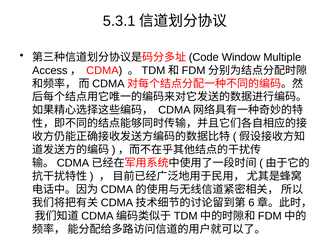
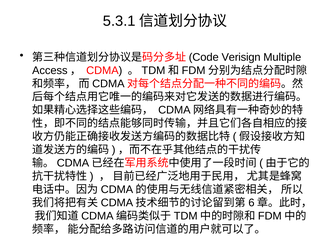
Window: Window -> Verisign
